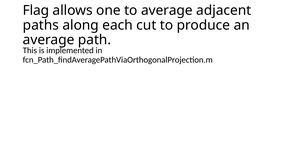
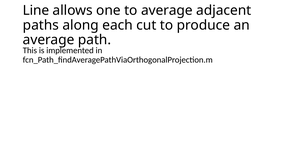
Flag: Flag -> Line
